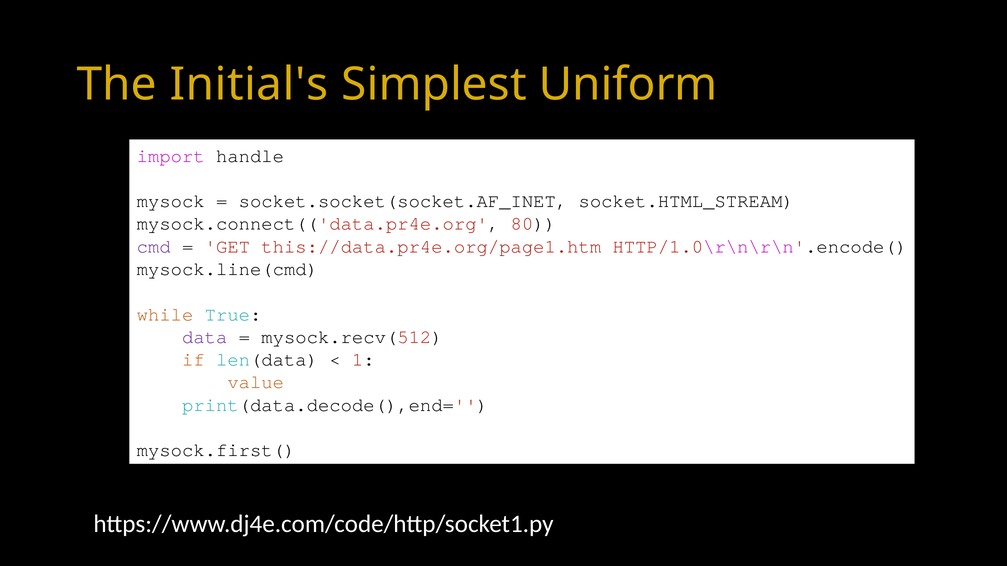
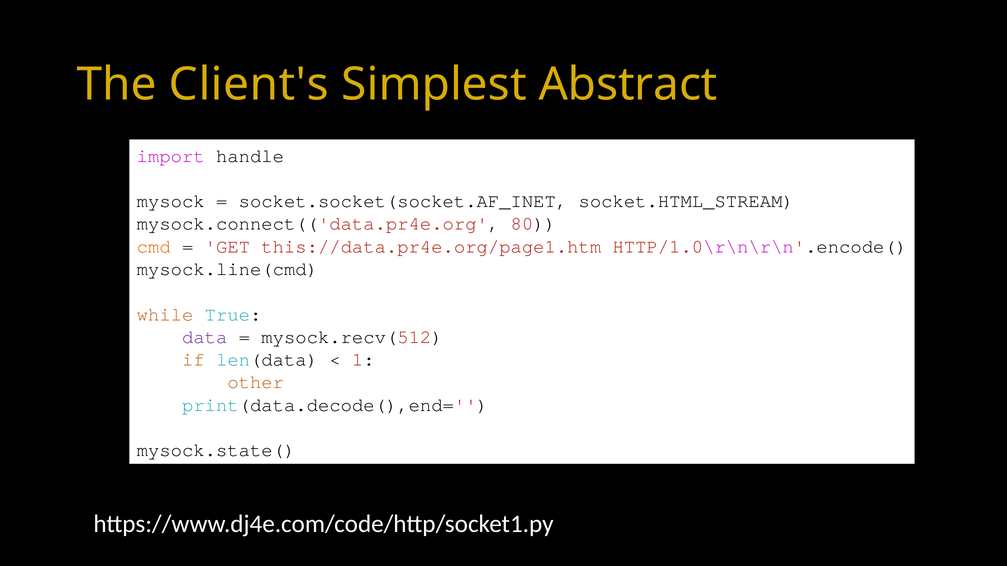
Initial's: Initial's -> Client's
Uniform: Uniform -> Abstract
cmd colour: purple -> orange
value: value -> other
mysock.first(: mysock.first( -> mysock.state(
